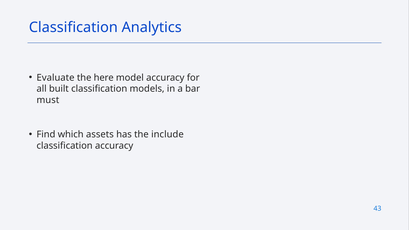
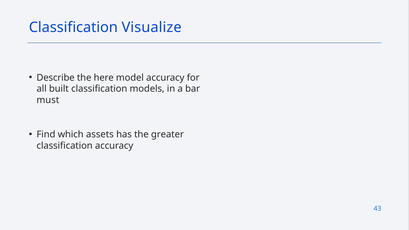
Analytics: Analytics -> Visualize
Evaluate: Evaluate -> Describe
include: include -> greater
